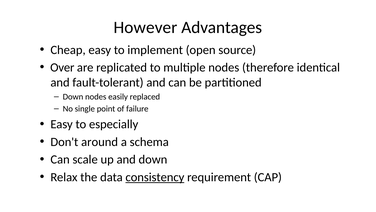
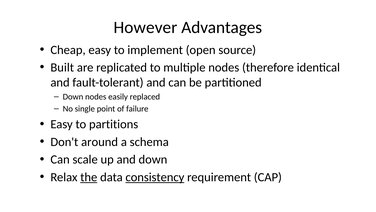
Over: Over -> Built
especially: especially -> partitions
the underline: none -> present
